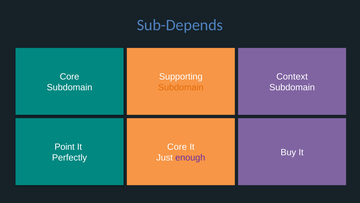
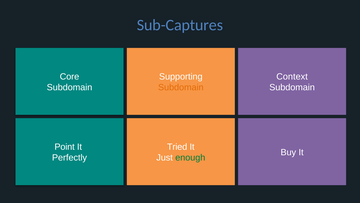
Sub-Depends: Sub-Depends -> Sub-Captures
Core at (177, 147): Core -> Tried
enough colour: purple -> green
